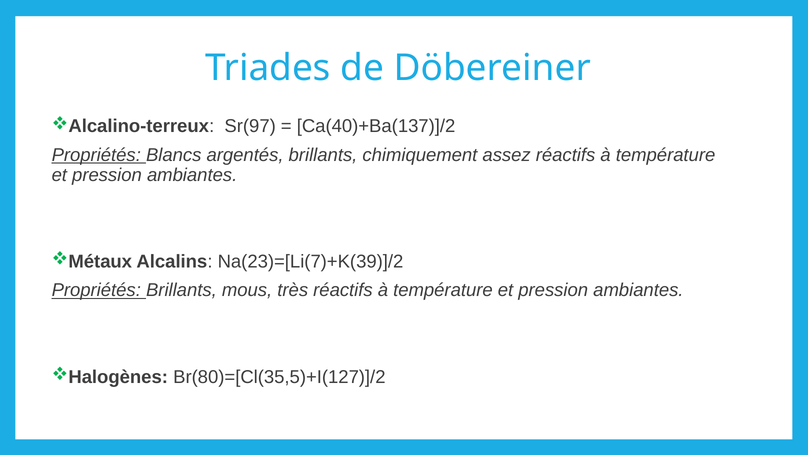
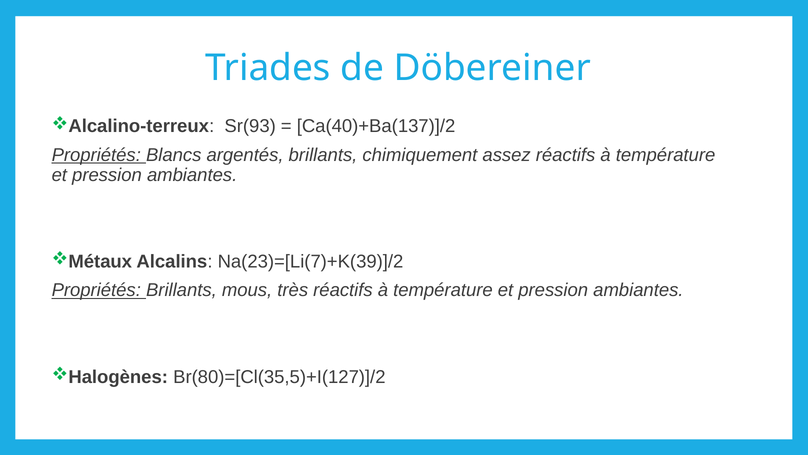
Sr(97: Sr(97 -> Sr(93
